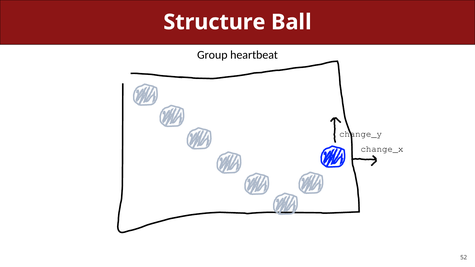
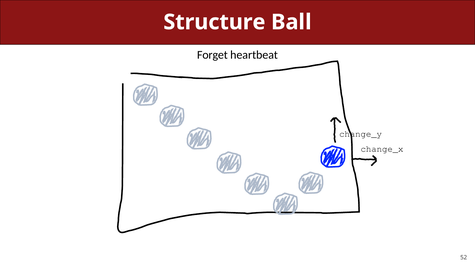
Group: Group -> Forget
